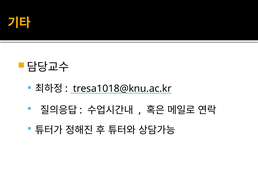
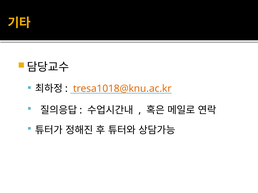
tresa1018@knu.ac.kr colour: black -> orange
